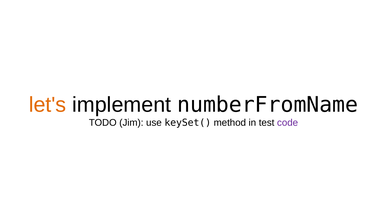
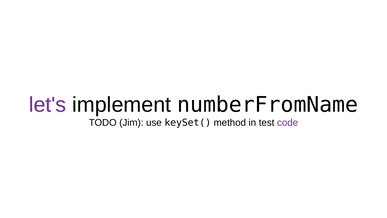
let's colour: orange -> purple
